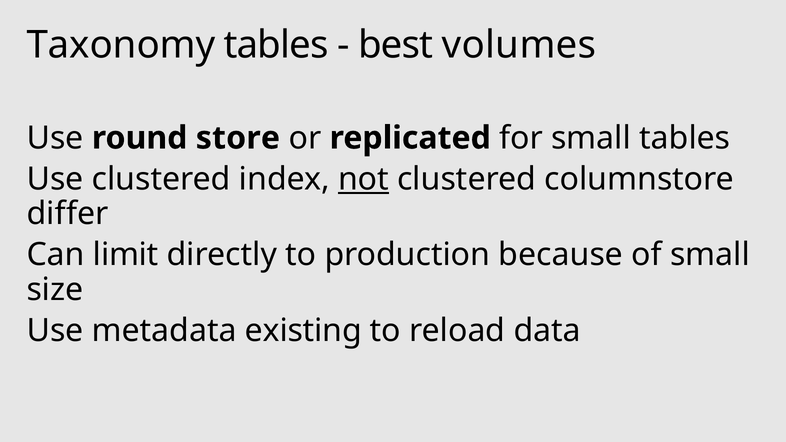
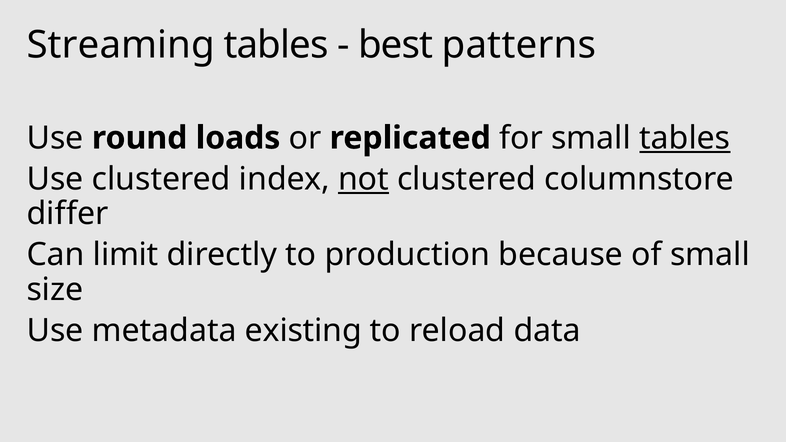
Taxonomy: Taxonomy -> Streaming
volumes: volumes -> patterns
store: store -> loads
tables at (685, 138) underline: none -> present
